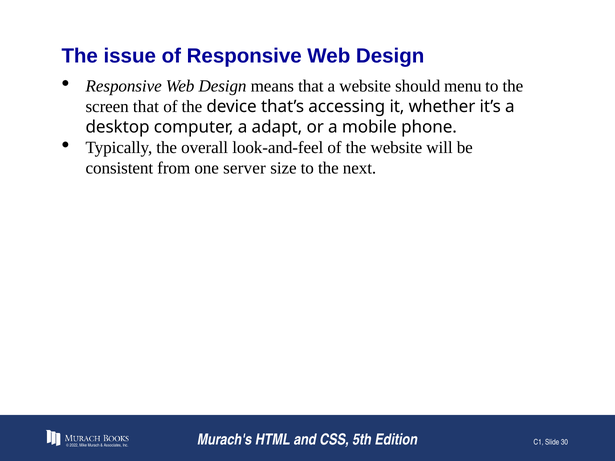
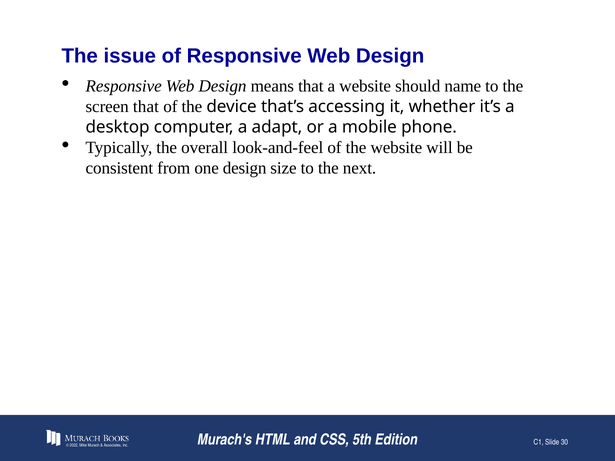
menu: menu -> name
one server: server -> design
